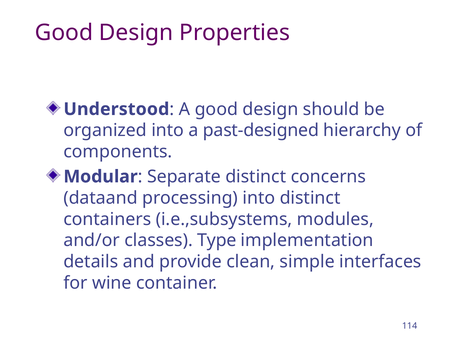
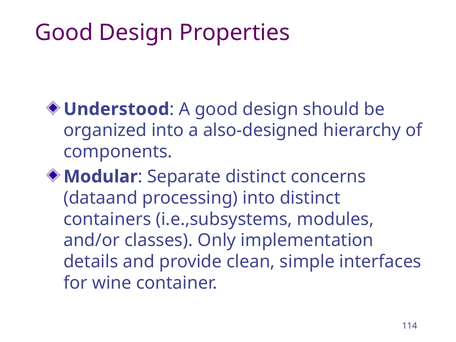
past-designed: past-designed -> also-designed
Type: Type -> Only
